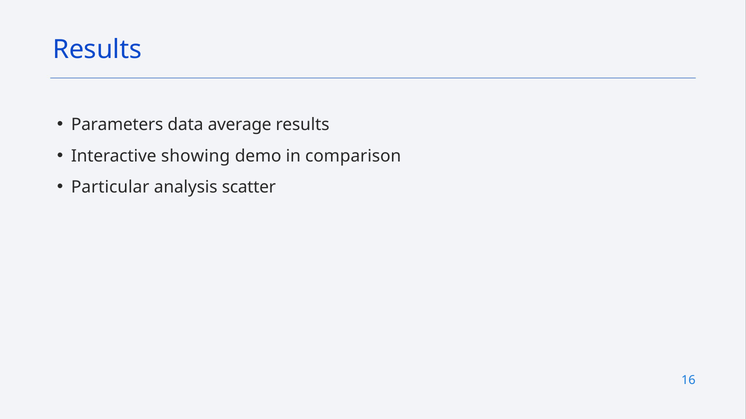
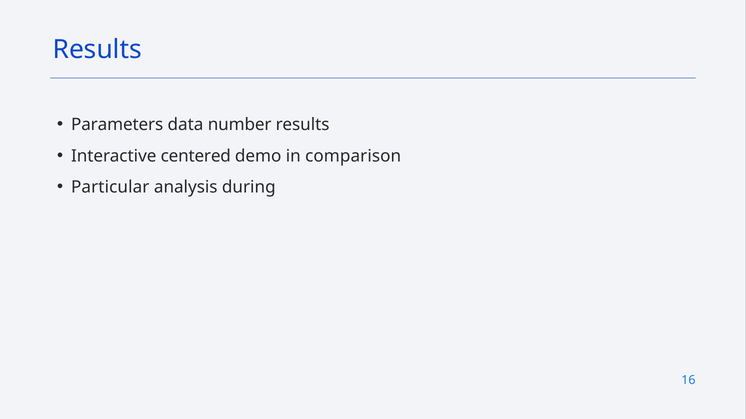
average: average -> number
showing: showing -> centered
scatter: scatter -> during
